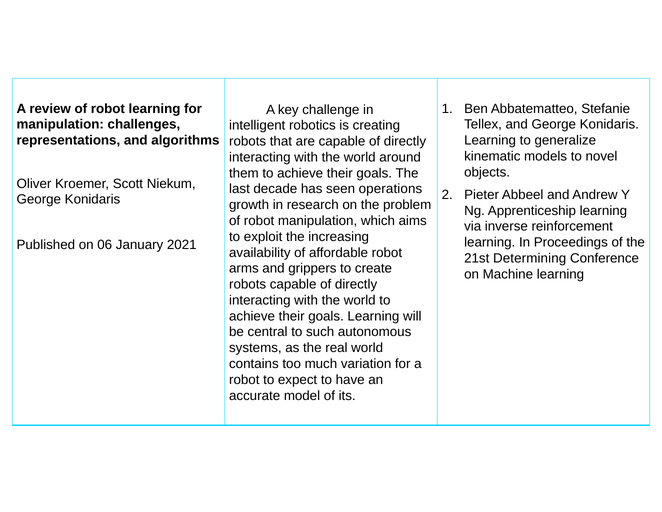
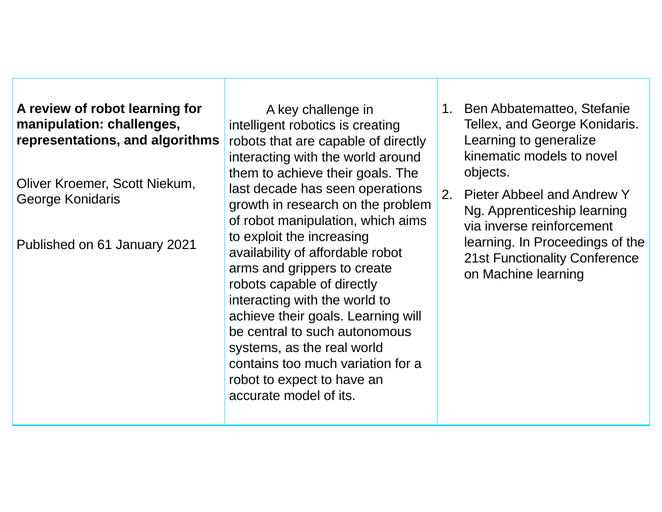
06: 06 -> 61
Determining: Determining -> Functionality
